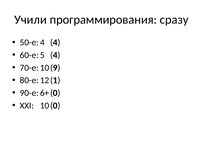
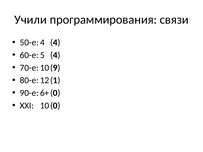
сразу: сразу -> связи
